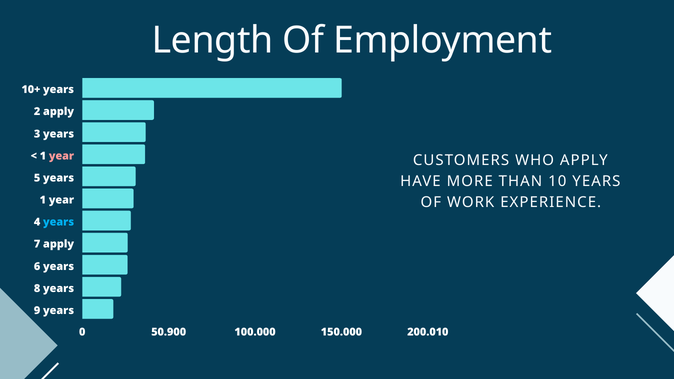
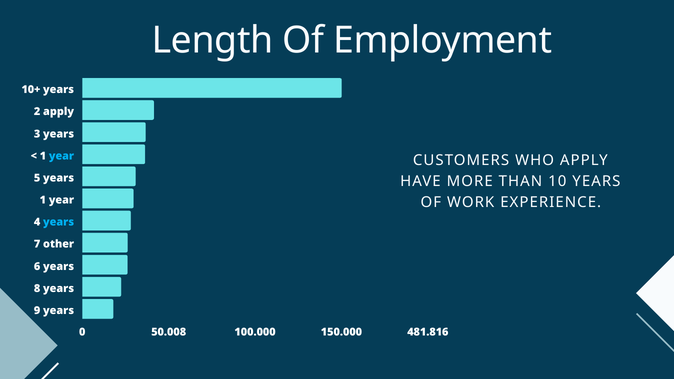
year at (61, 156) colour: pink -> light blue
7 apply: apply -> other
50.900: 50.900 -> 50.008
200.010: 200.010 -> 481.816
